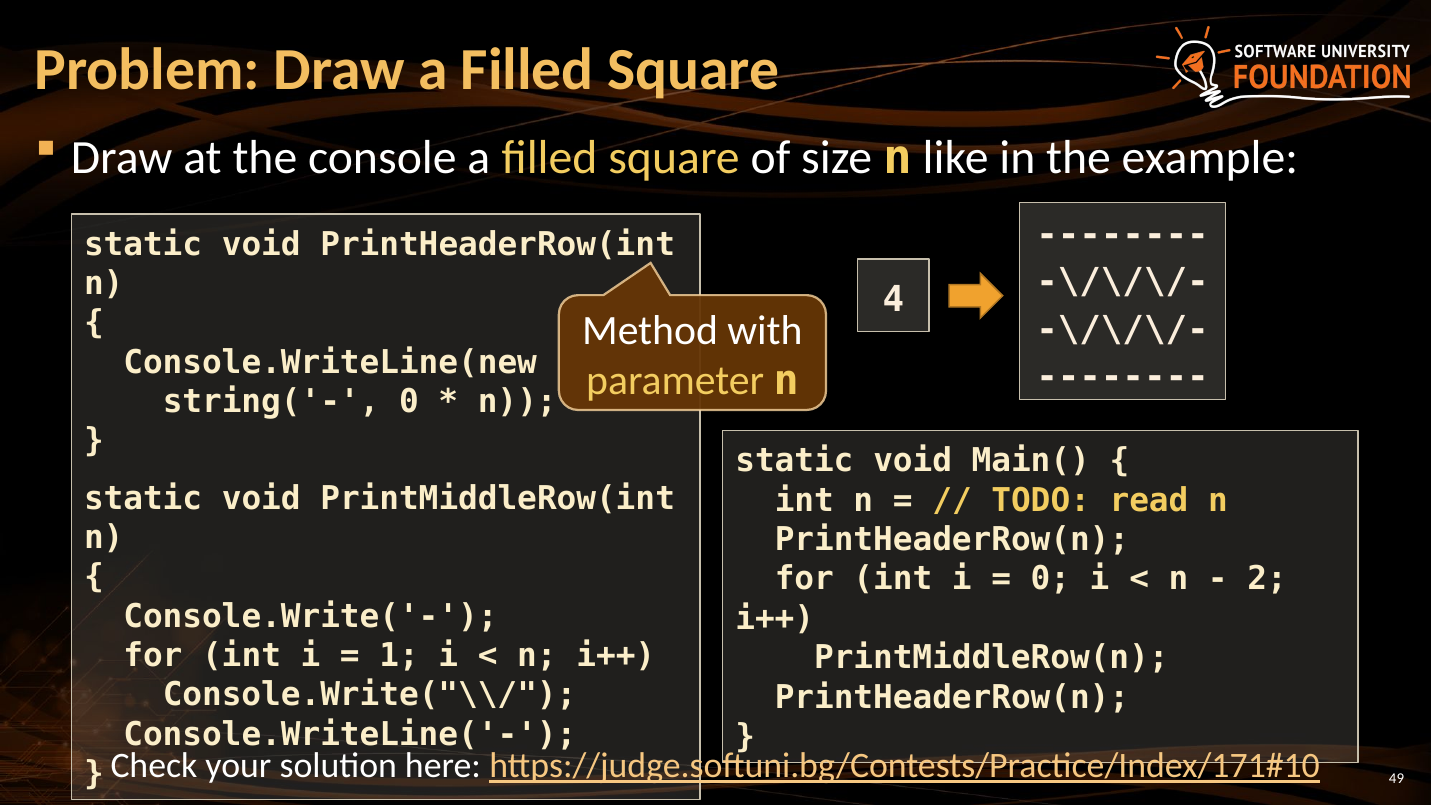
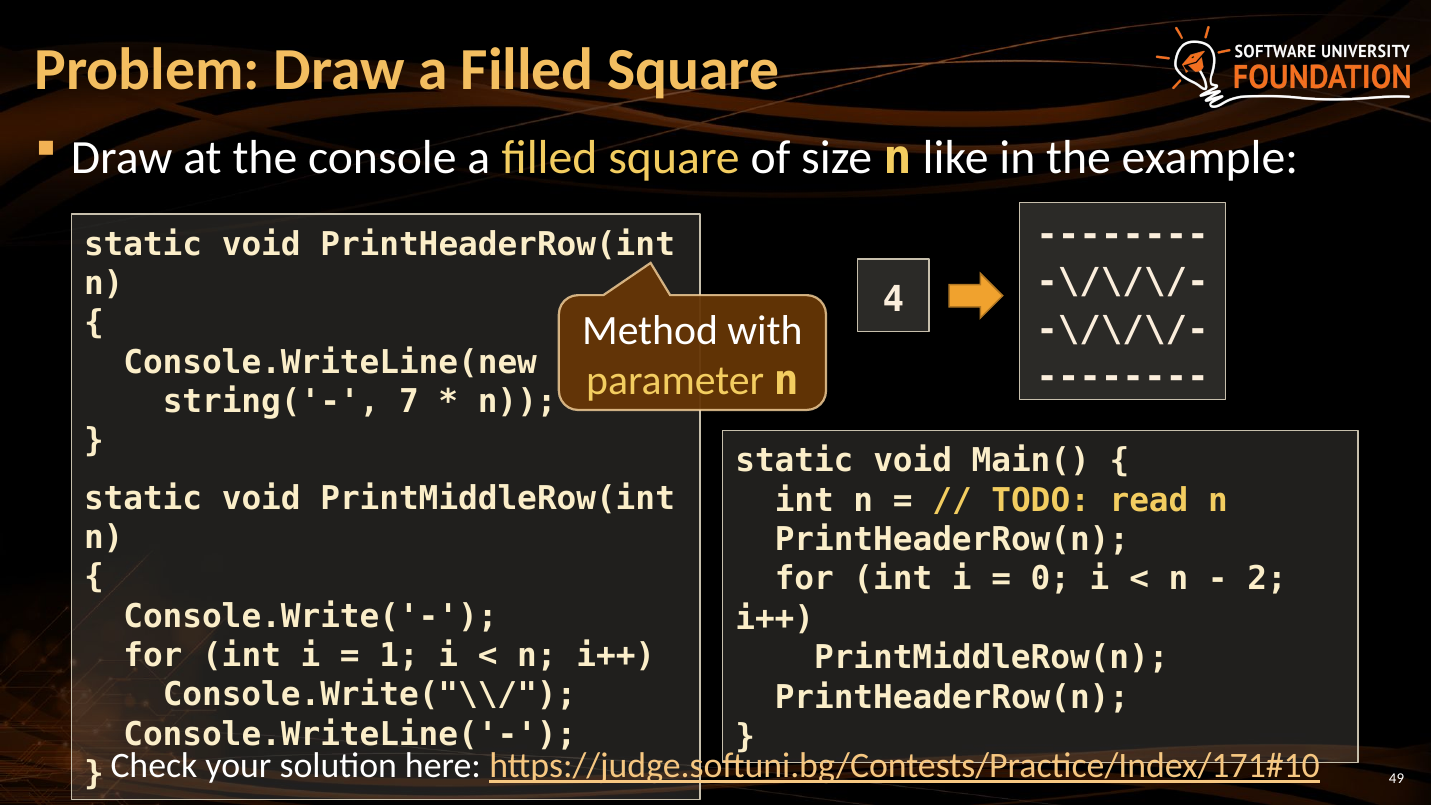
string('- 0: 0 -> 7
